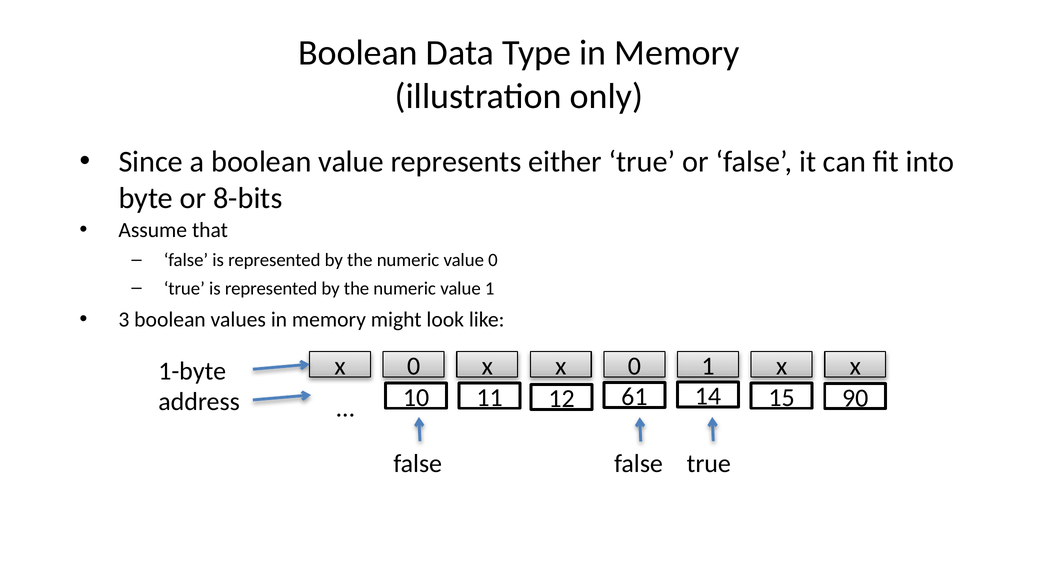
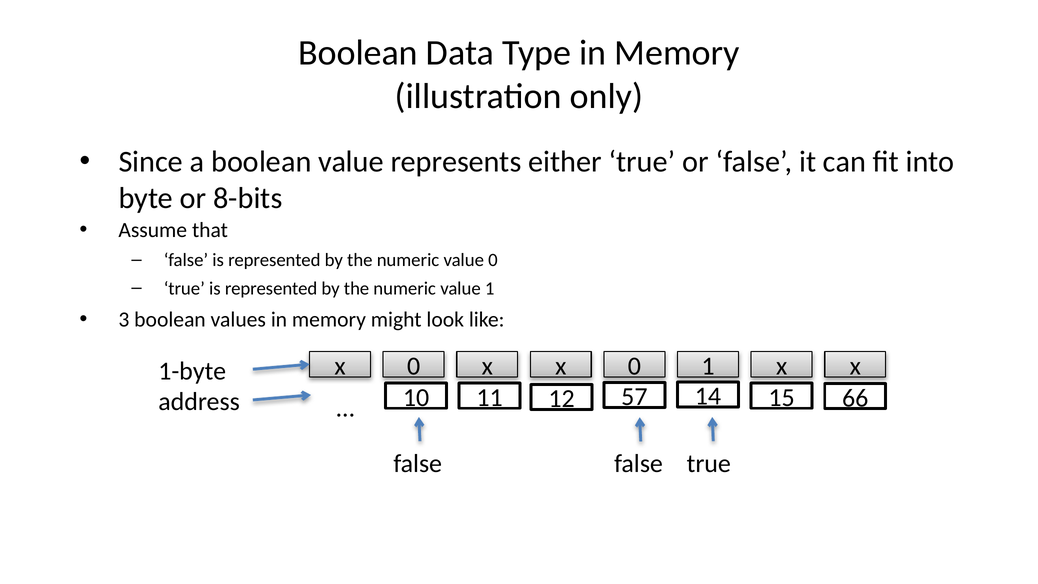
61: 61 -> 57
90: 90 -> 66
